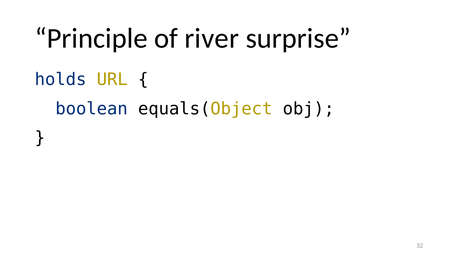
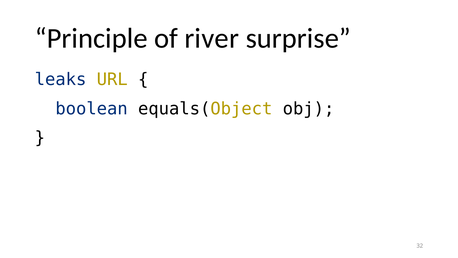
holds: holds -> leaks
